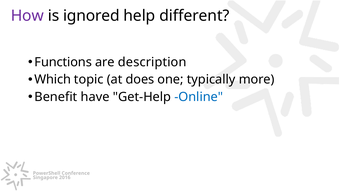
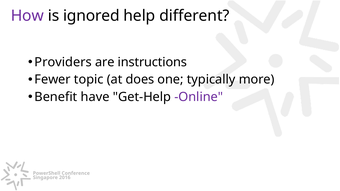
Functions: Functions -> Providers
description: description -> instructions
Which: Which -> Fewer
Online colour: blue -> purple
